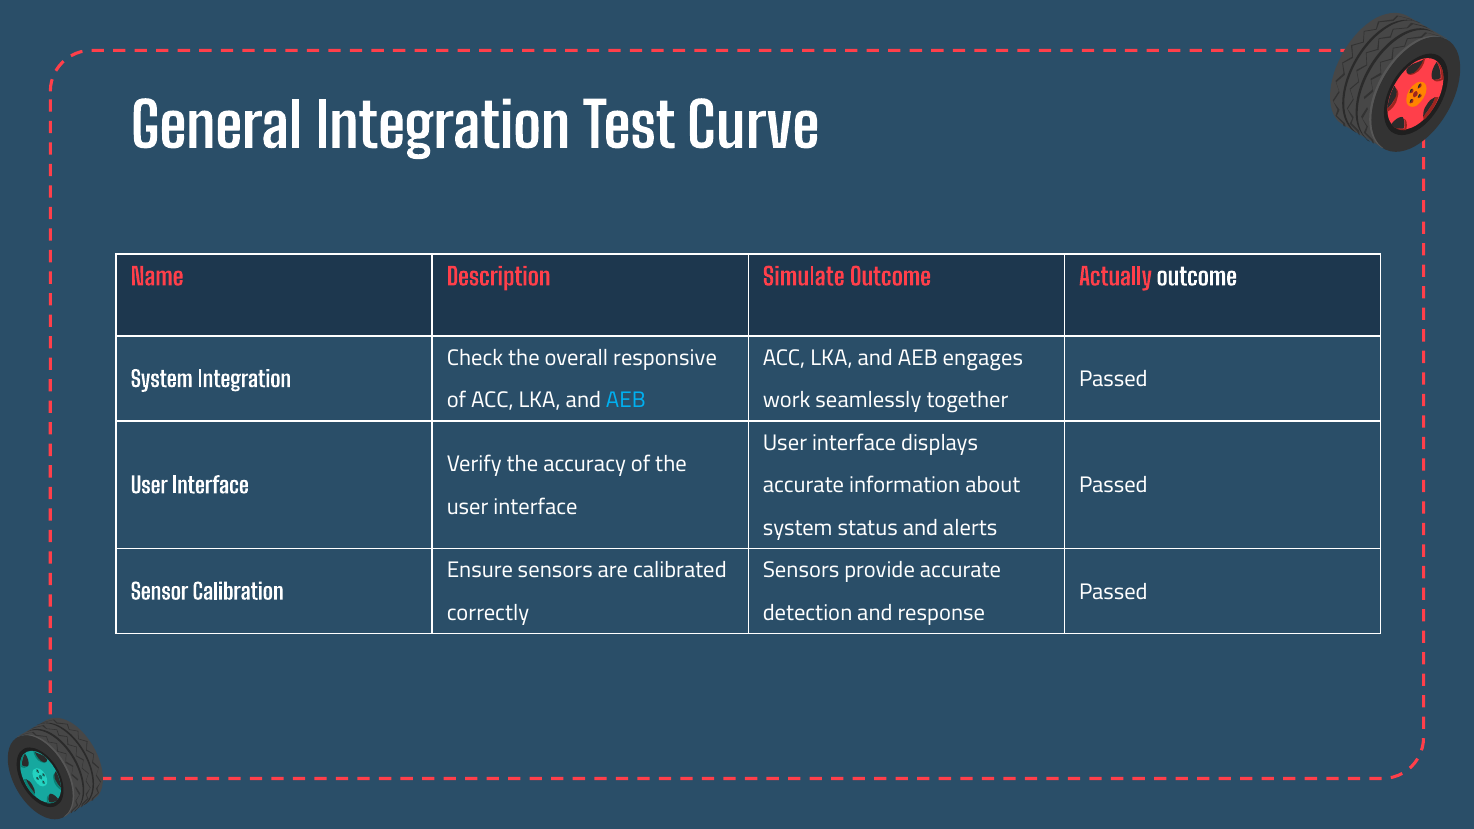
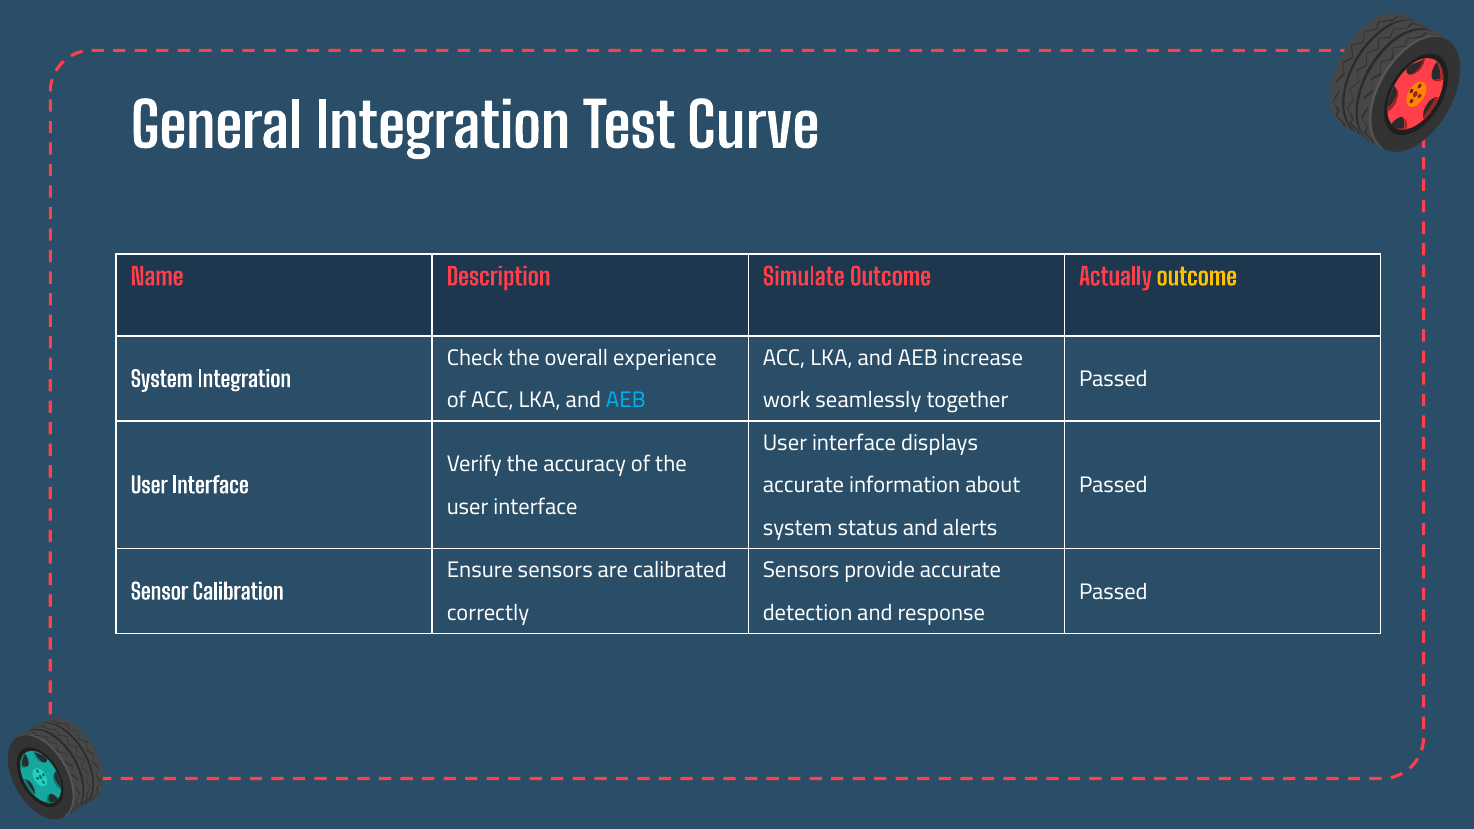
outcome at (1197, 277) colour: white -> yellow
responsive: responsive -> experience
engages: engages -> increase
